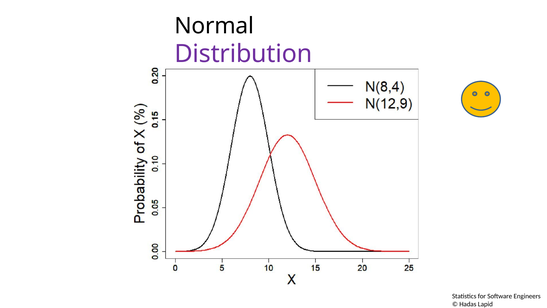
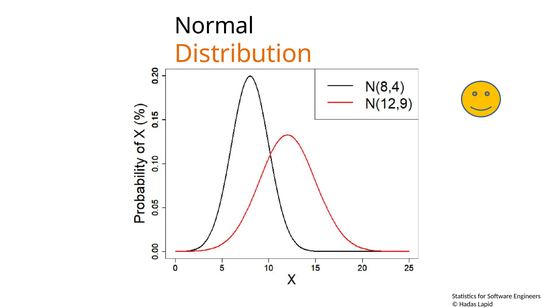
Distribution colour: purple -> orange
